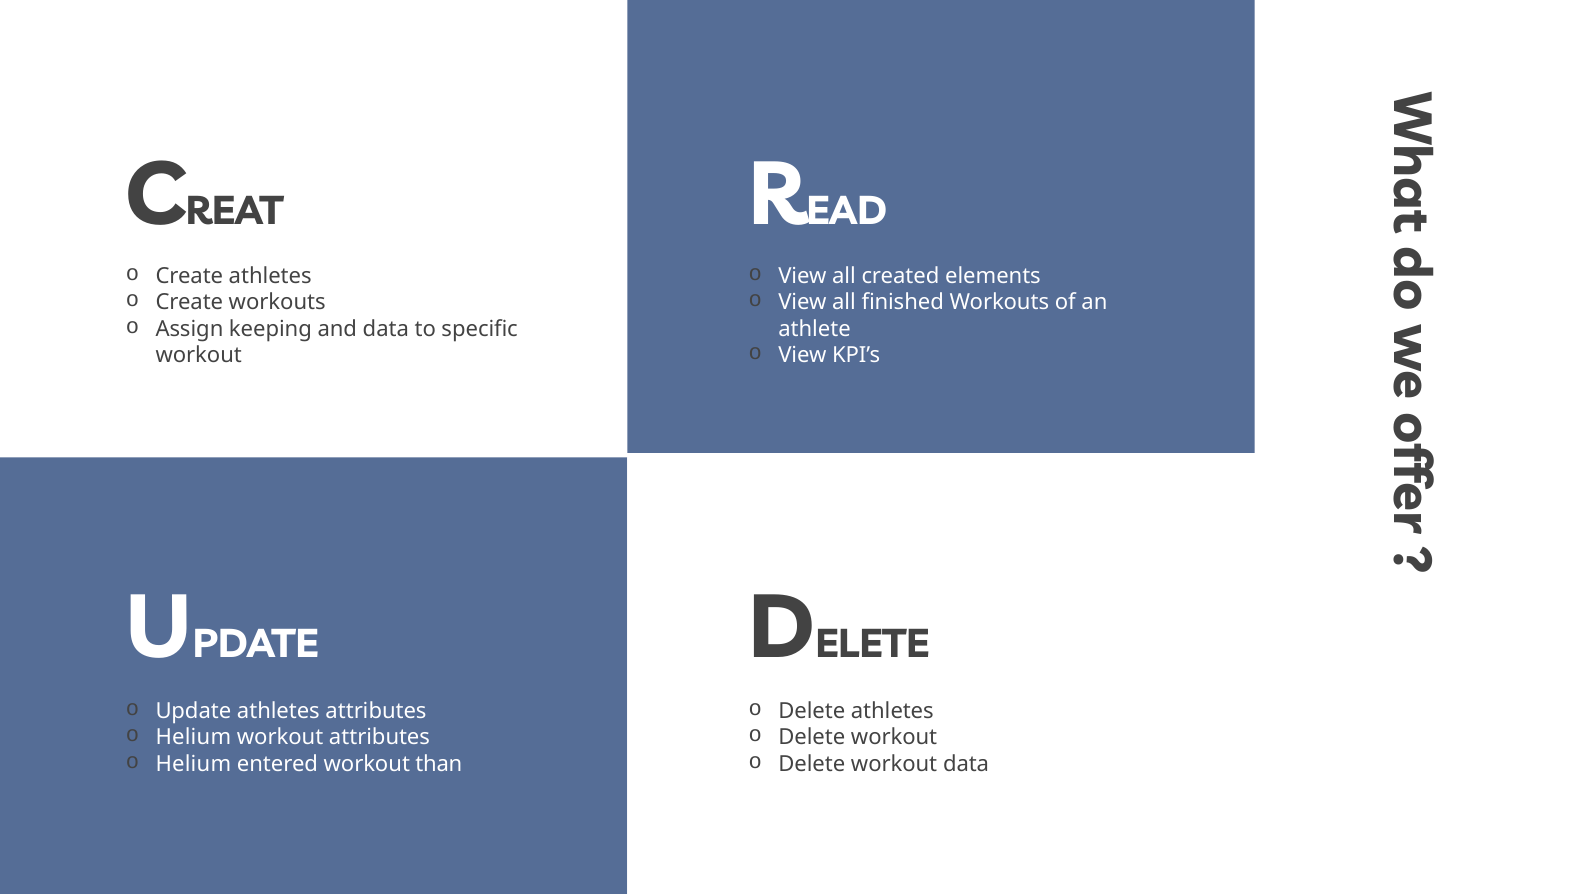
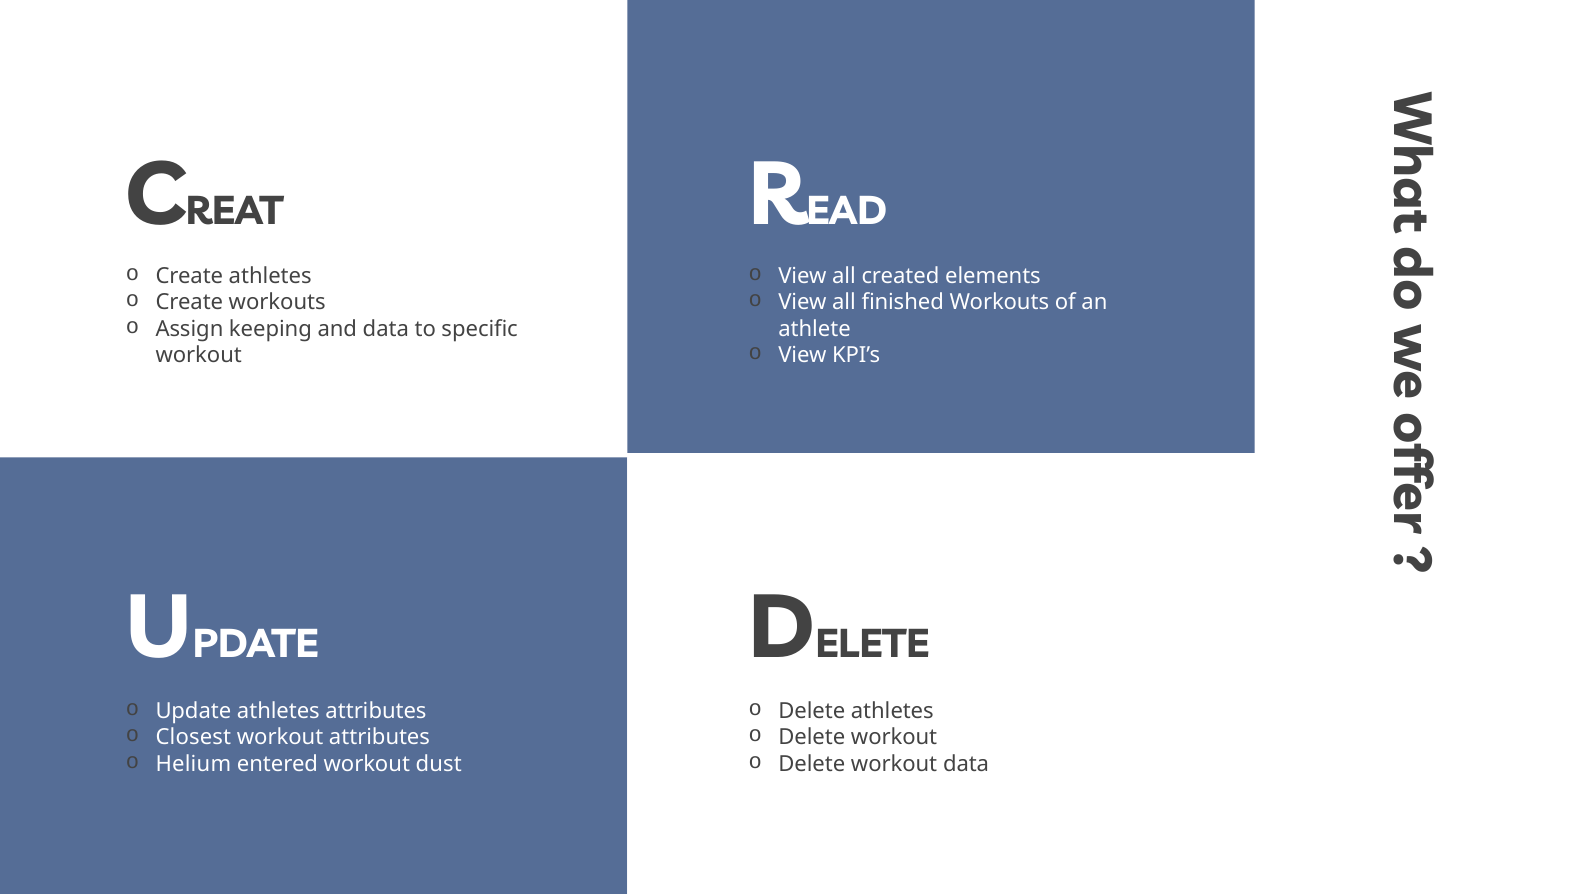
Helium at (193, 738): Helium -> Closest
than: than -> dust
